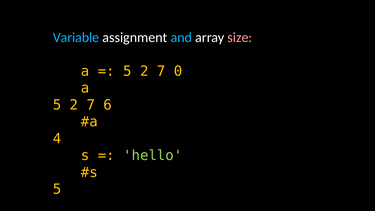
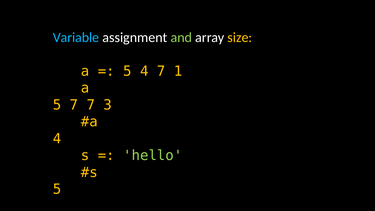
and colour: light blue -> light green
size colour: pink -> yellow
2 at (144, 71): 2 -> 4
0: 0 -> 1
2 at (74, 105): 2 -> 7
6: 6 -> 3
